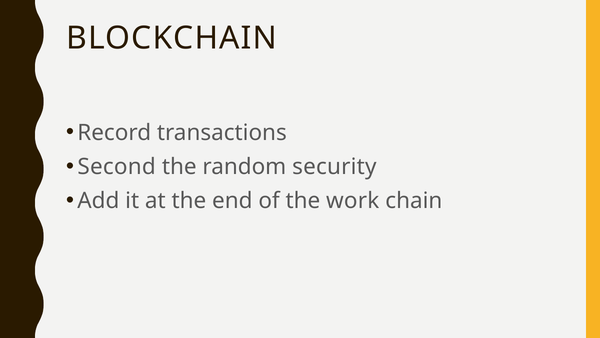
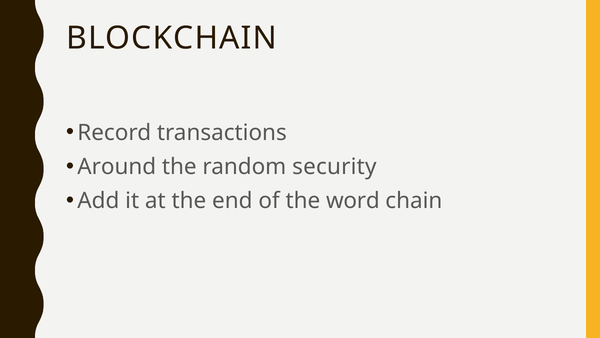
Second: Second -> Around
work: work -> word
